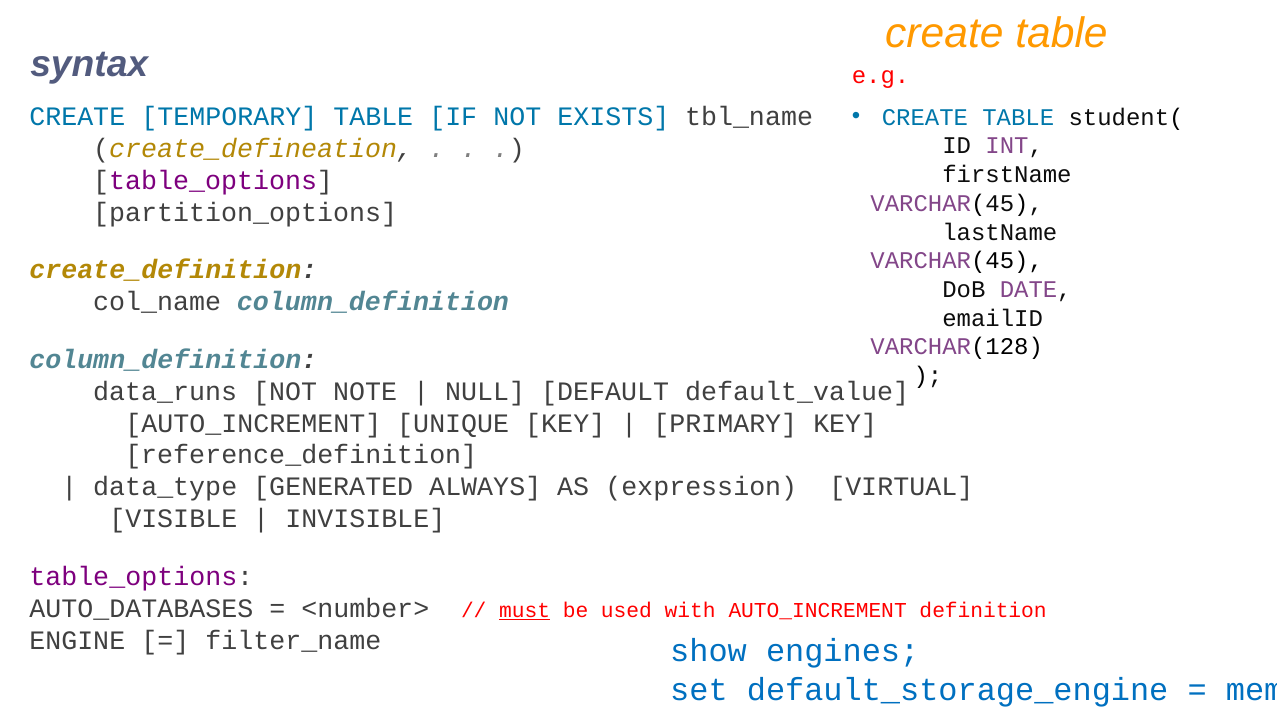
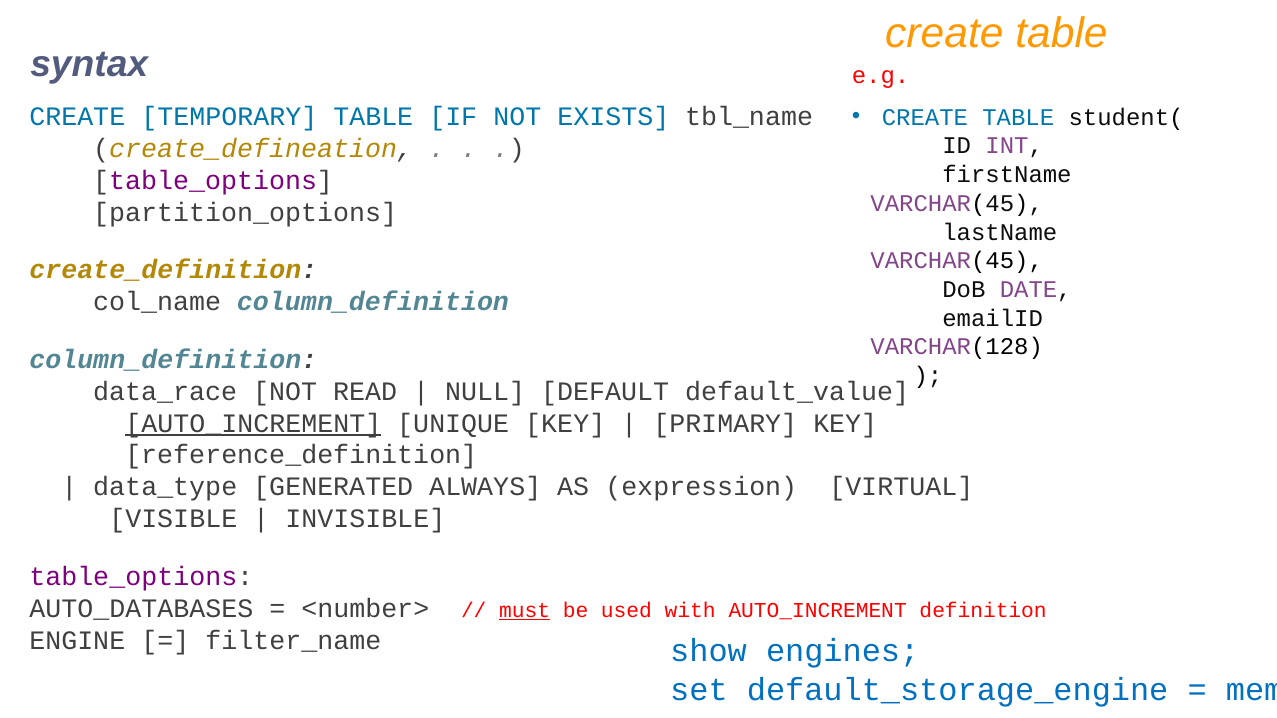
data_runs: data_runs -> data_race
NOTE: NOTE -> READ
AUTO_INCREMENT at (253, 423) underline: none -> present
